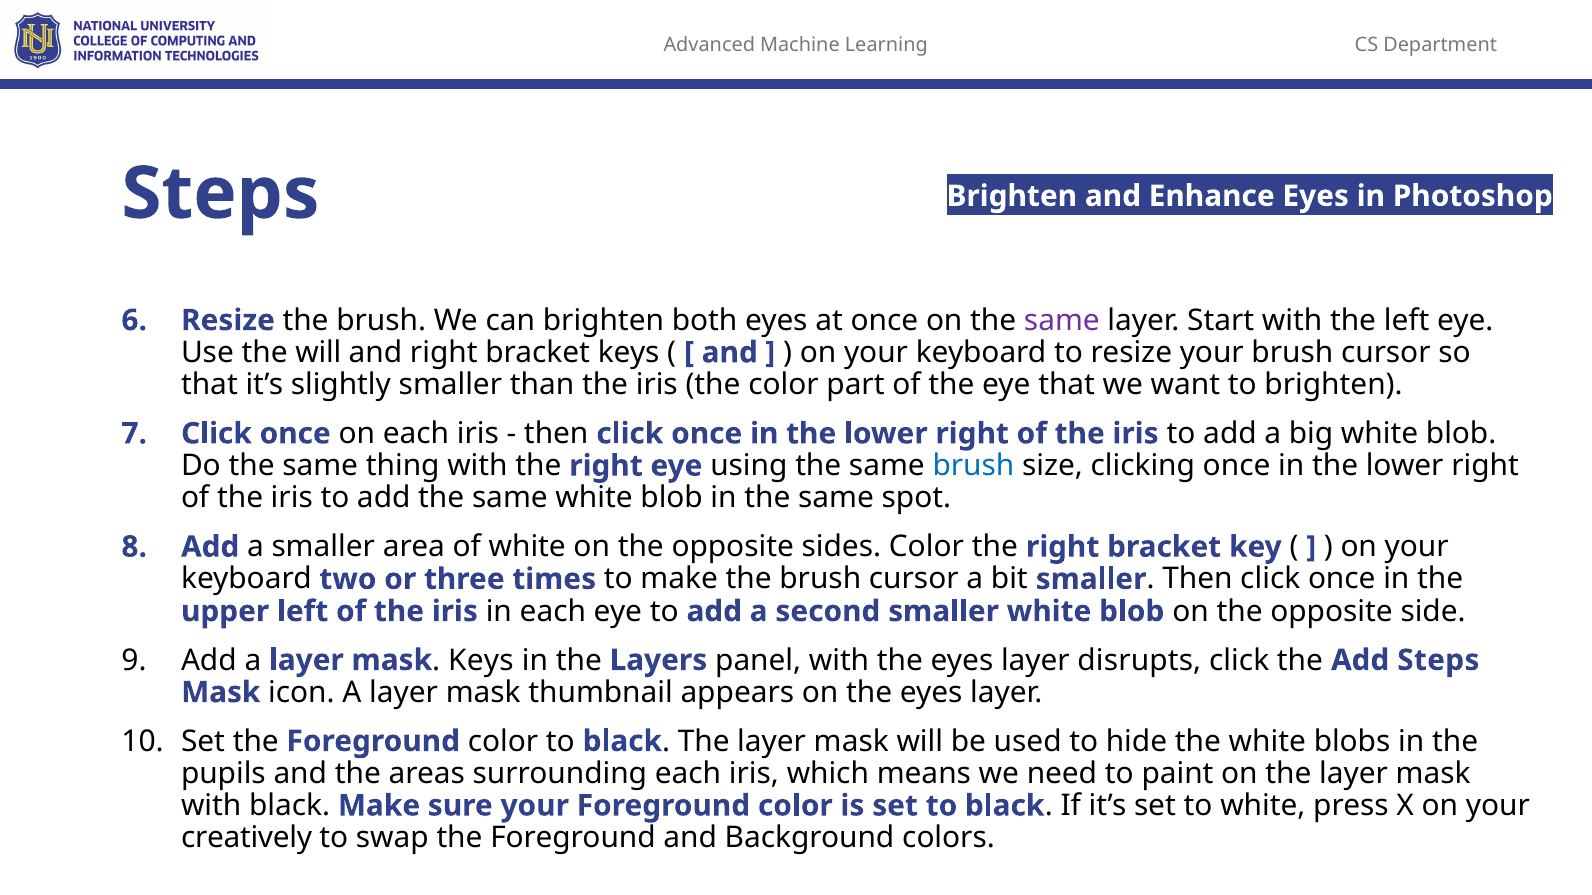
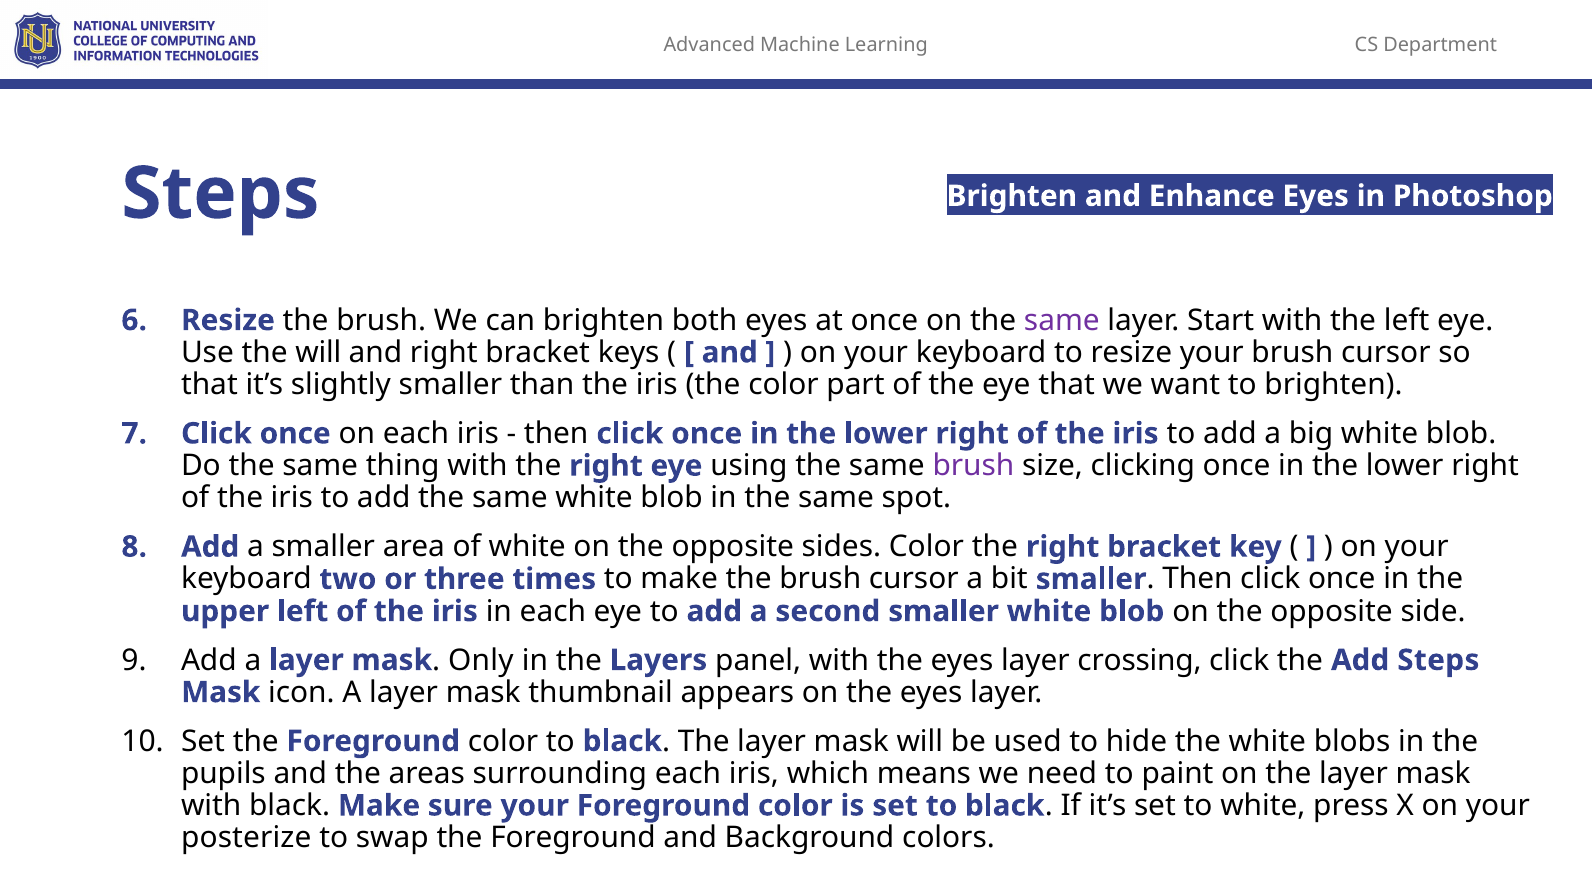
brush at (973, 466) colour: blue -> purple
Keys at (481, 661): Keys -> Only
disrupts: disrupts -> crossing
creatively: creatively -> posterize
